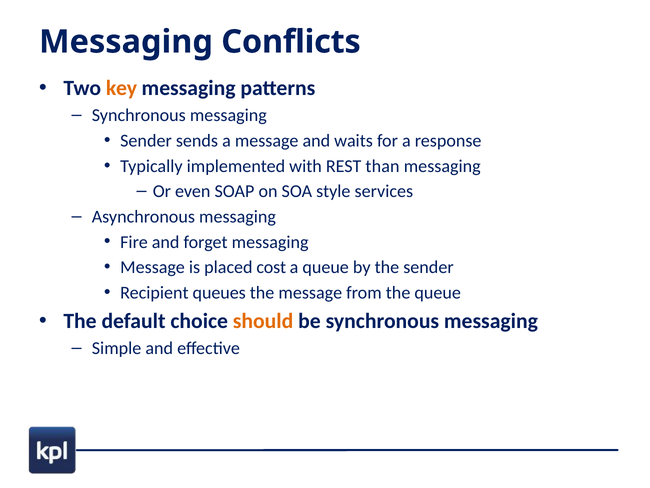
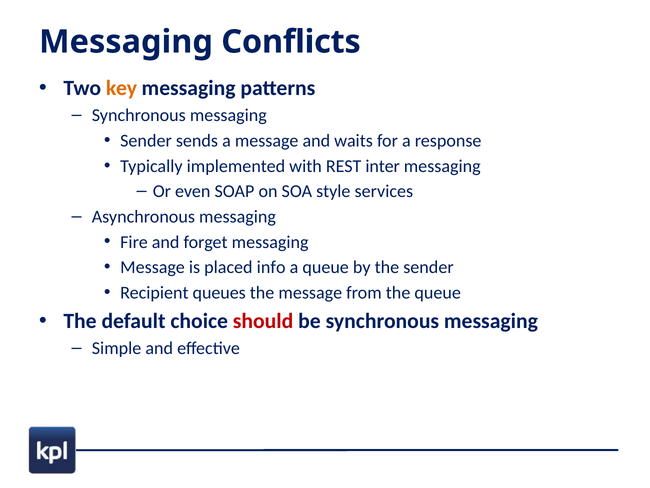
than: than -> inter
cost: cost -> info
should colour: orange -> red
